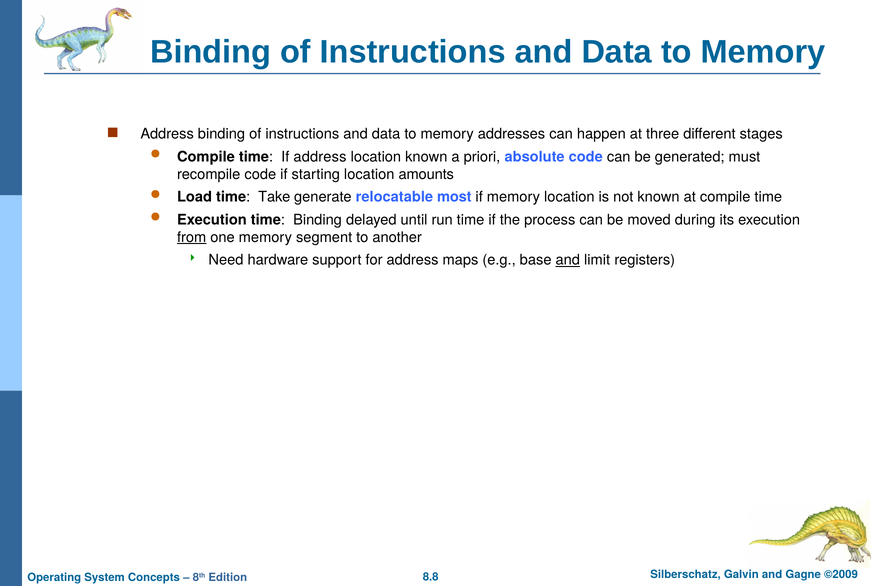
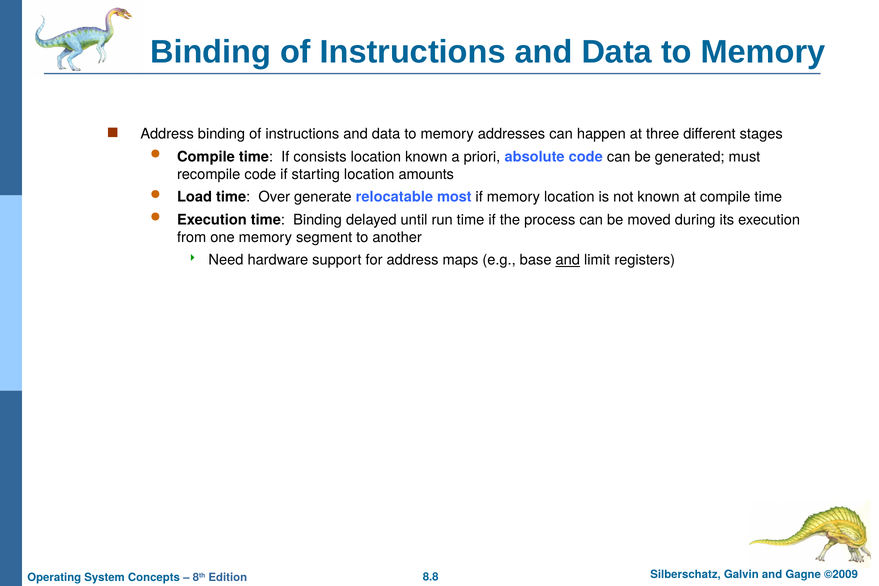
If address: address -> consists
Take: Take -> Over
from underline: present -> none
